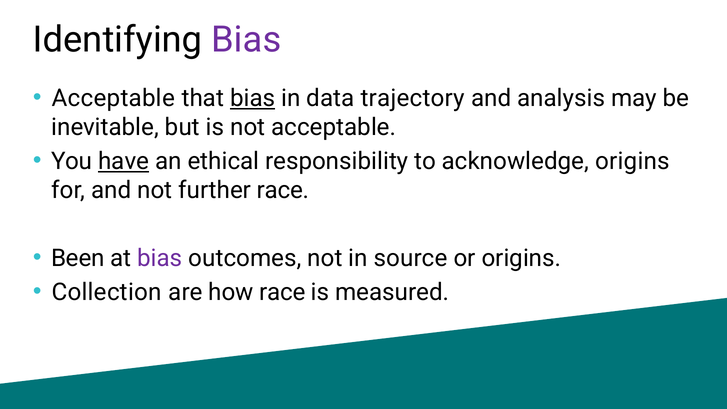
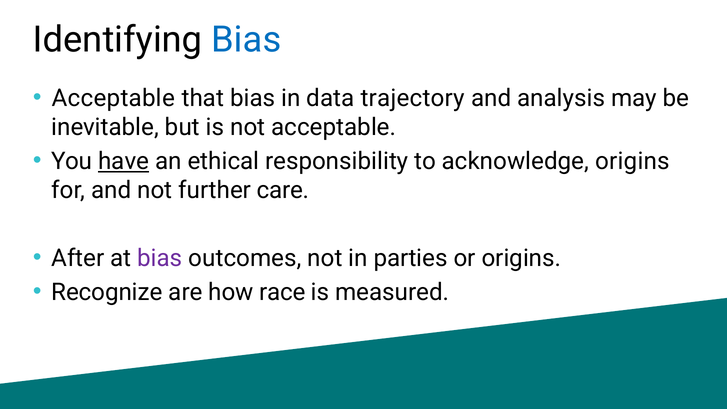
Bias at (246, 40) colour: purple -> blue
bias at (253, 98) underline: present -> none
further race: race -> care
Been: Been -> After
source: source -> parties
Collection: Collection -> Recognize
